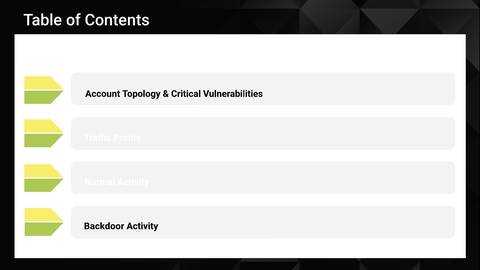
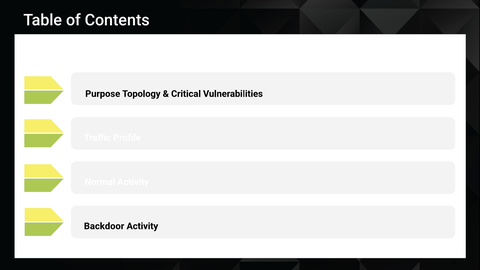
Account: Account -> Purpose
